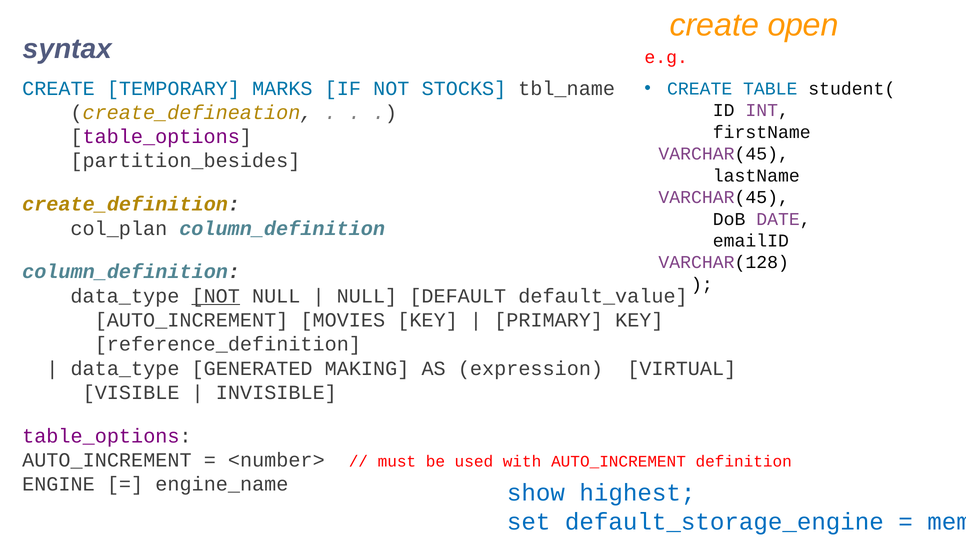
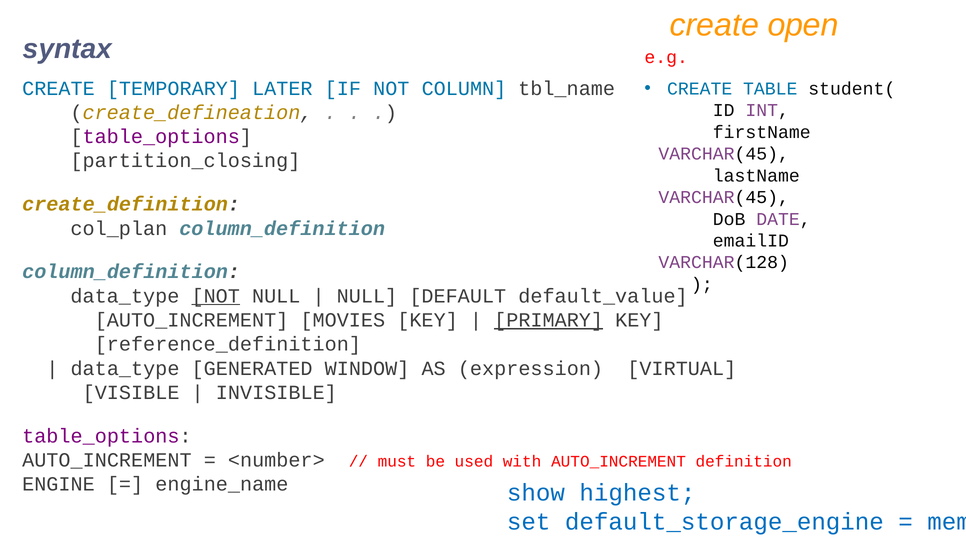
MARKS: MARKS -> LATER
STOCKS: STOCKS -> COLUMN
partition_besides: partition_besides -> partition_closing
PRIMARY underline: none -> present
MAKING: MAKING -> WINDOW
